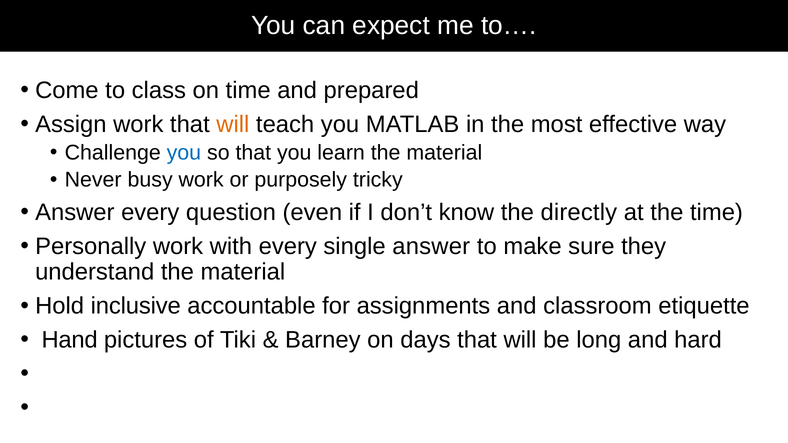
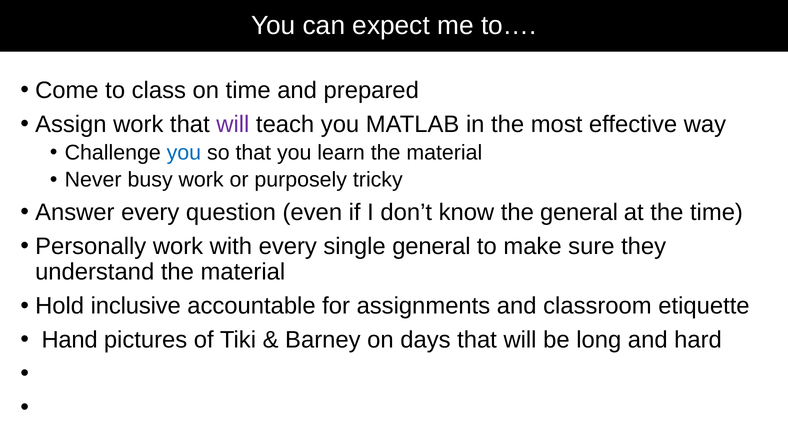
will at (233, 124) colour: orange -> purple
the directly: directly -> general
single answer: answer -> general
